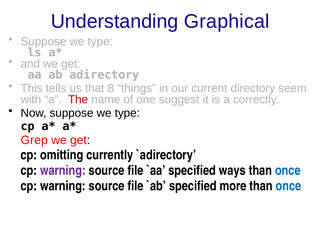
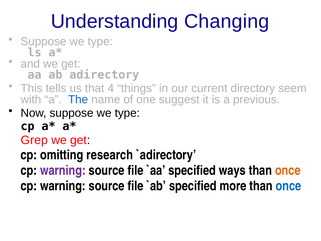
Graphical: Graphical -> Changing
8: 8 -> 4
The colour: red -> blue
correctly: correctly -> previous
currently: currently -> research
once at (288, 170) colour: blue -> orange
